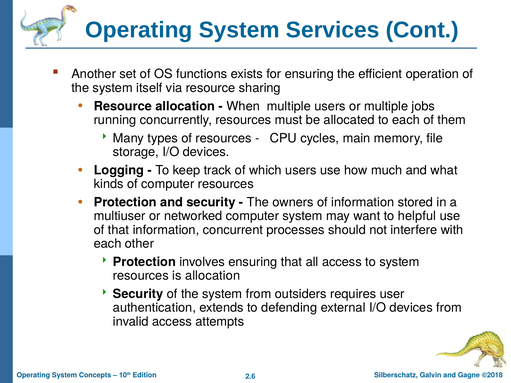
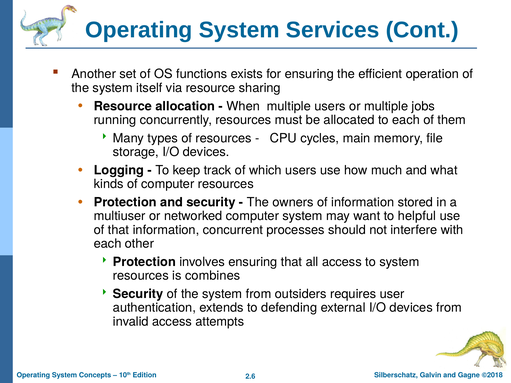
is allocation: allocation -> combines
